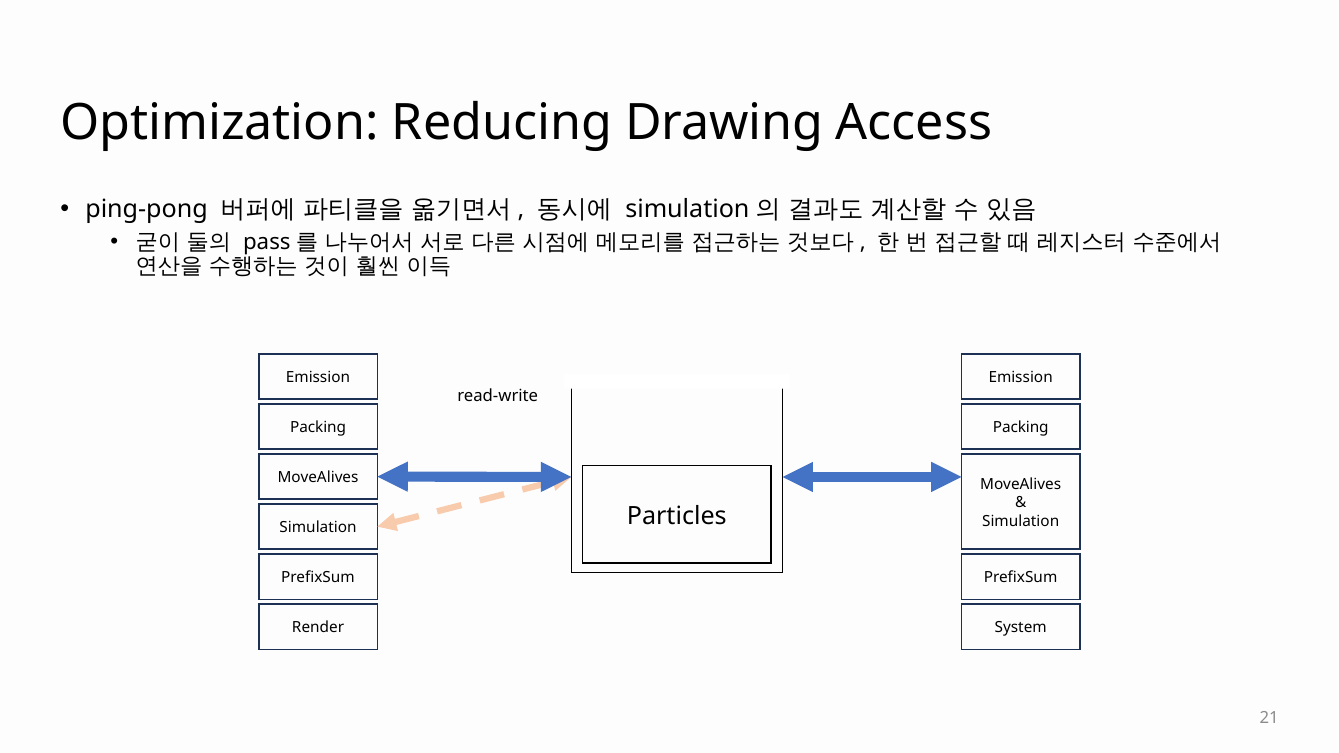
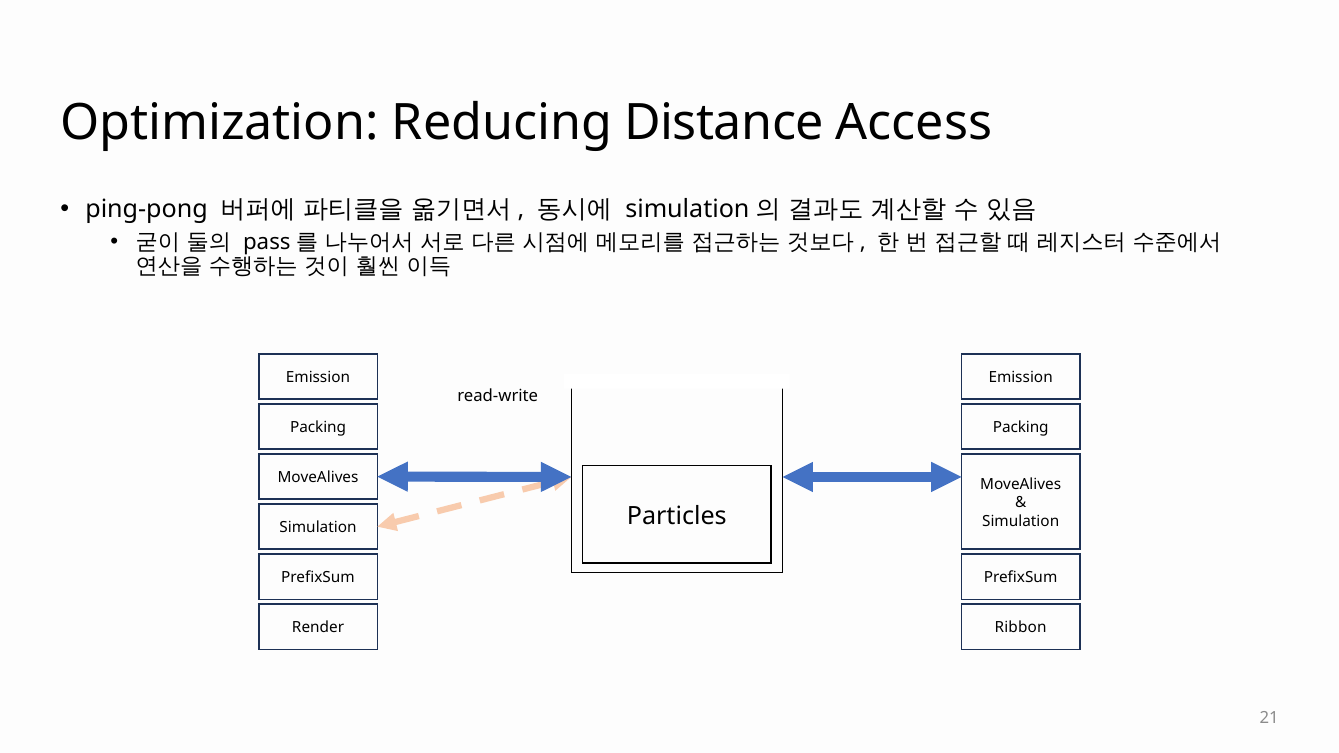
Drawing: Drawing -> Distance
System: System -> Ribbon
